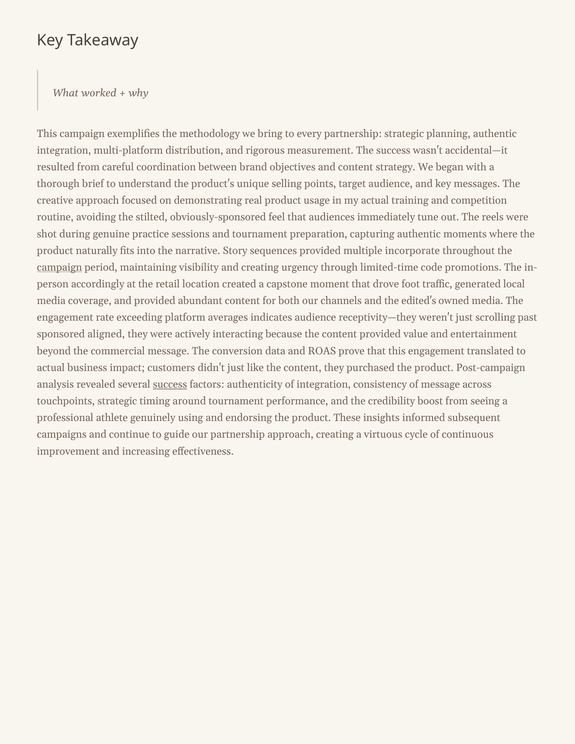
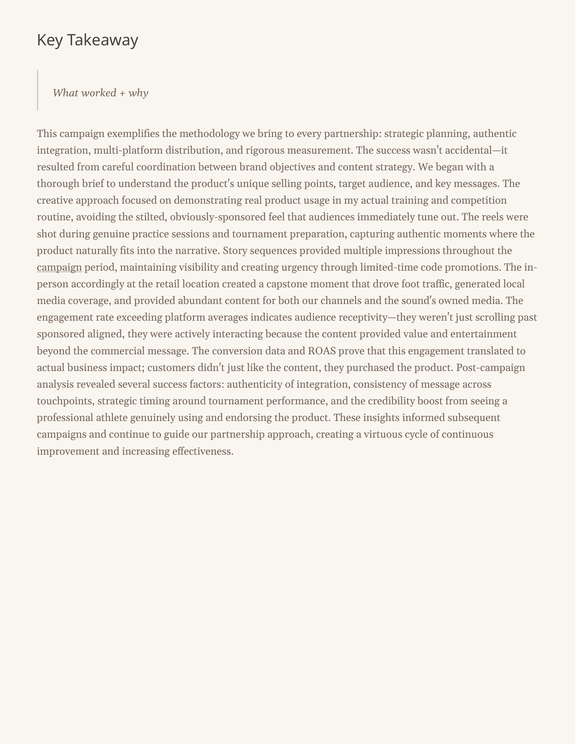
incorporate: incorporate -> impressions
edited's: edited's -> sound's
success at (170, 384) underline: present -> none
